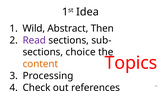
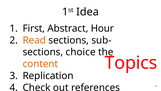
Wild: Wild -> First
Then: Then -> Hour
Read colour: purple -> orange
Processing: Processing -> Replication
